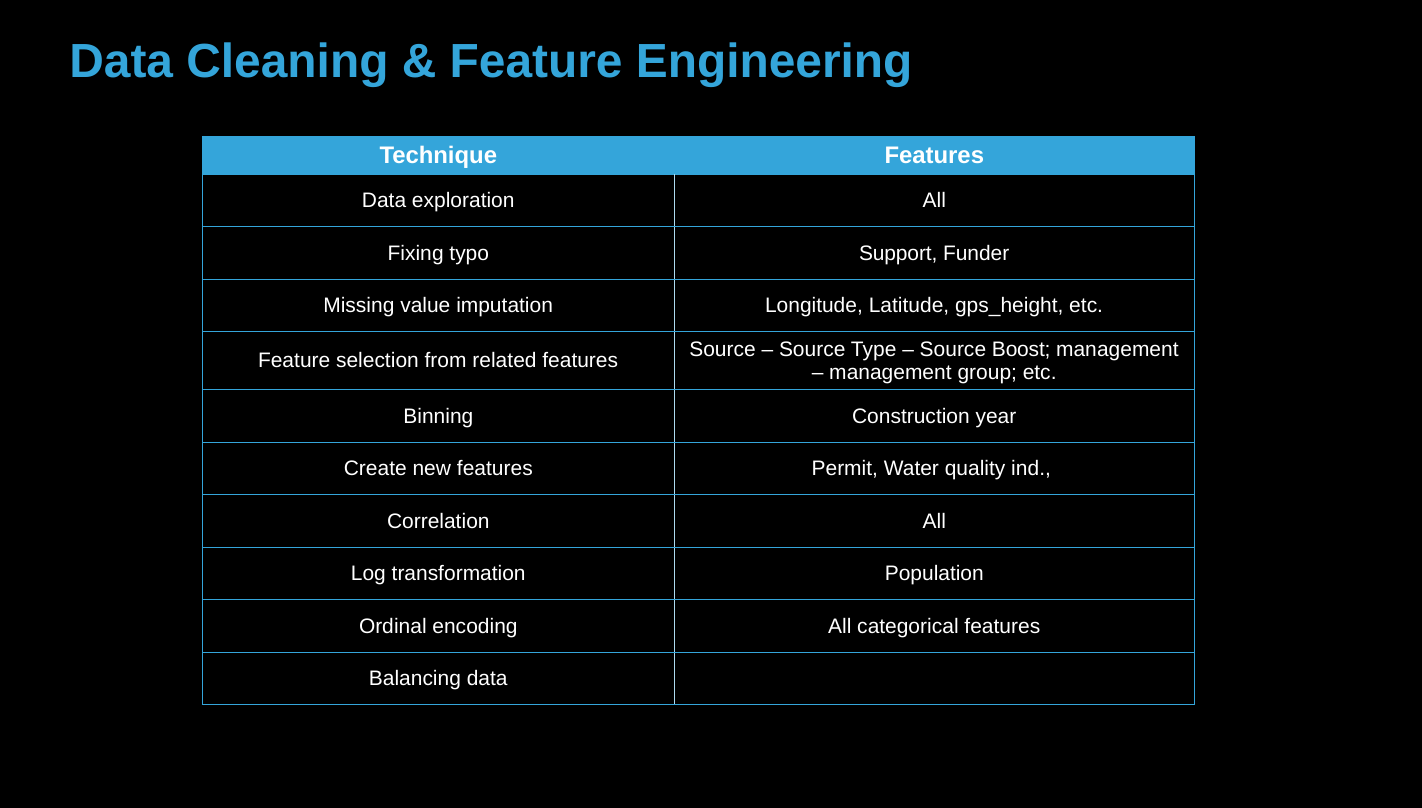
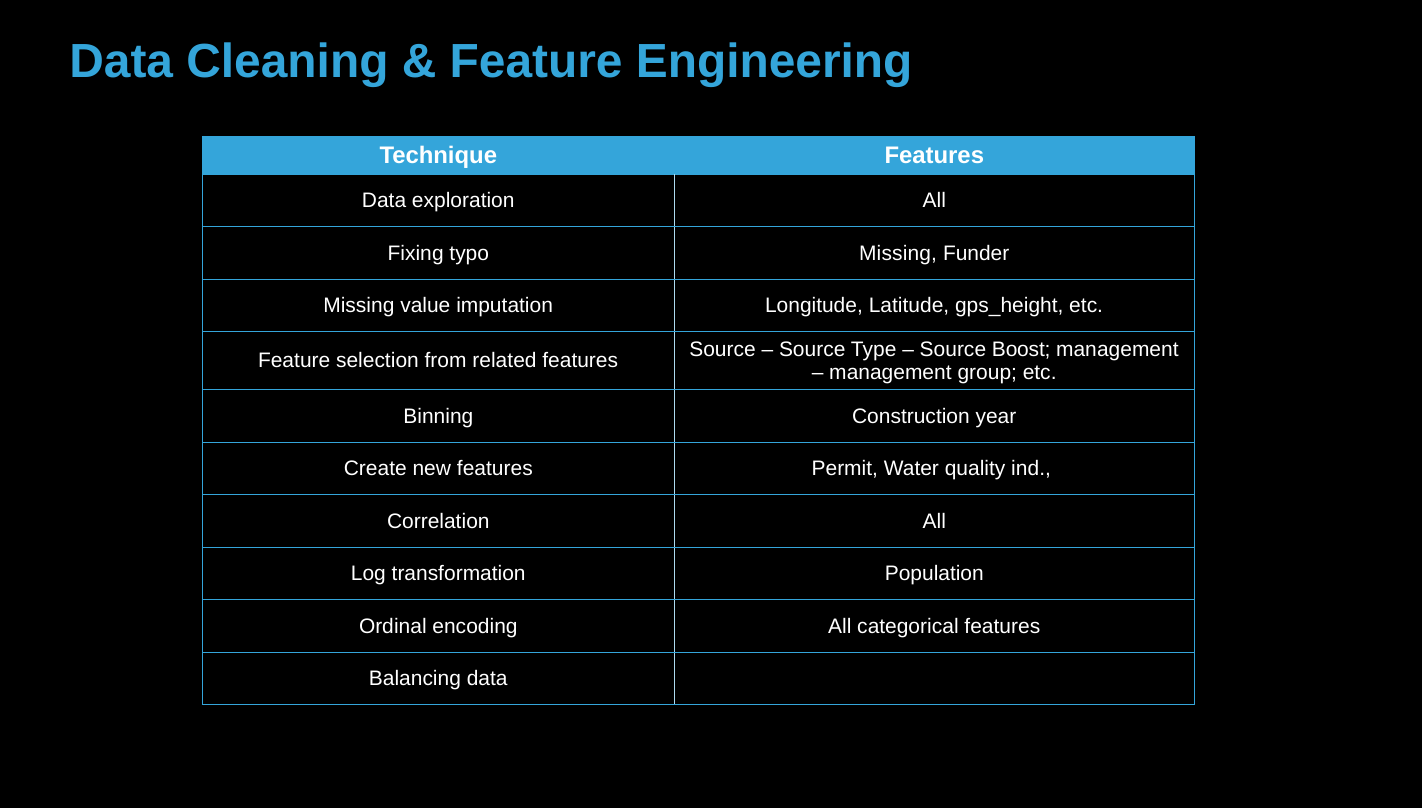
typo Support: Support -> Missing
